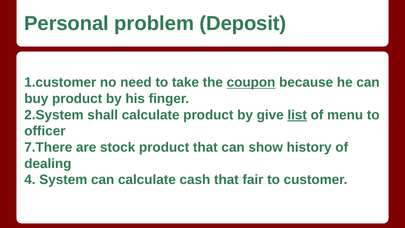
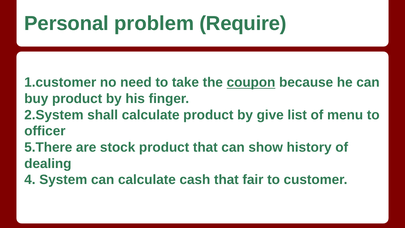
Deposit: Deposit -> Require
list underline: present -> none
7.There: 7.There -> 5.There
